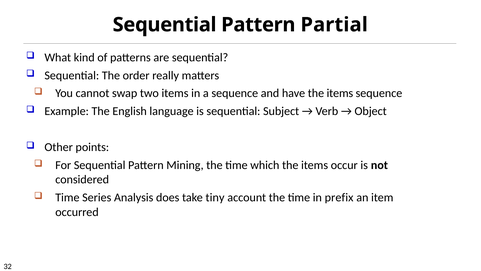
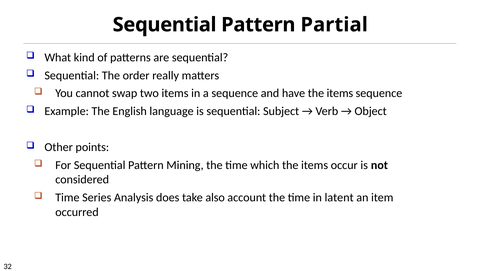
tiny: tiny -> also
prefix: prefix -> latent
